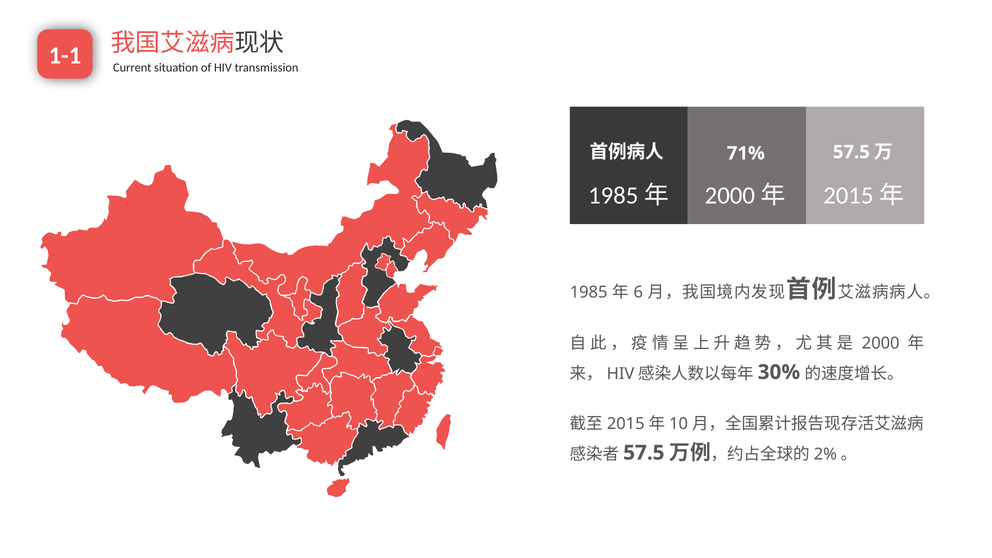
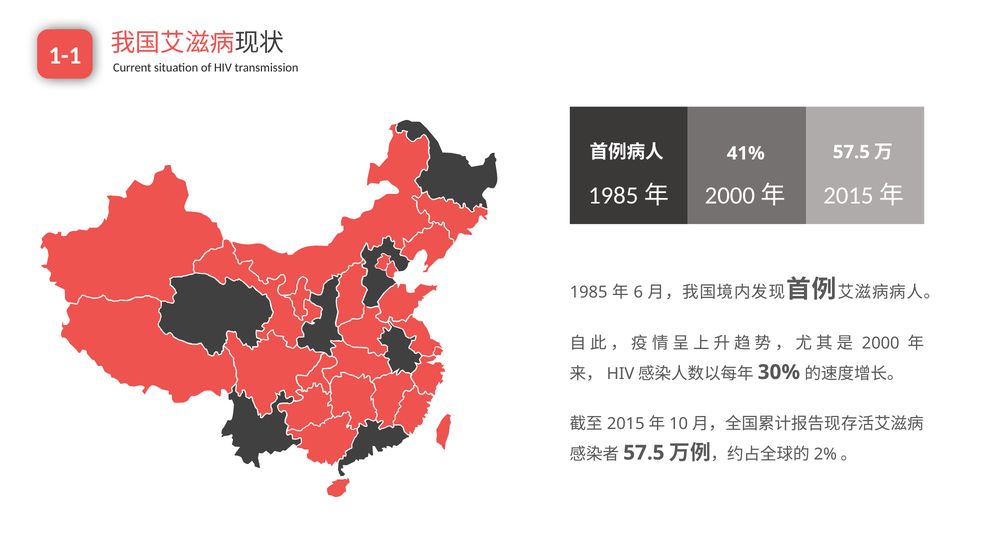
71%: 71% -> 41%
